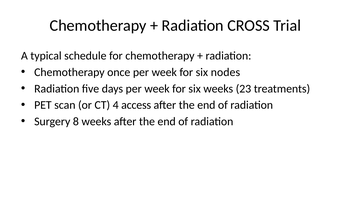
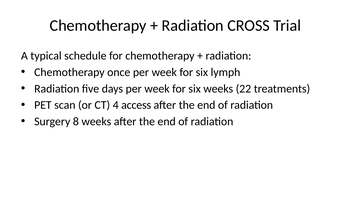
nodes: nodes -> lymph
23: 23 -> 22
